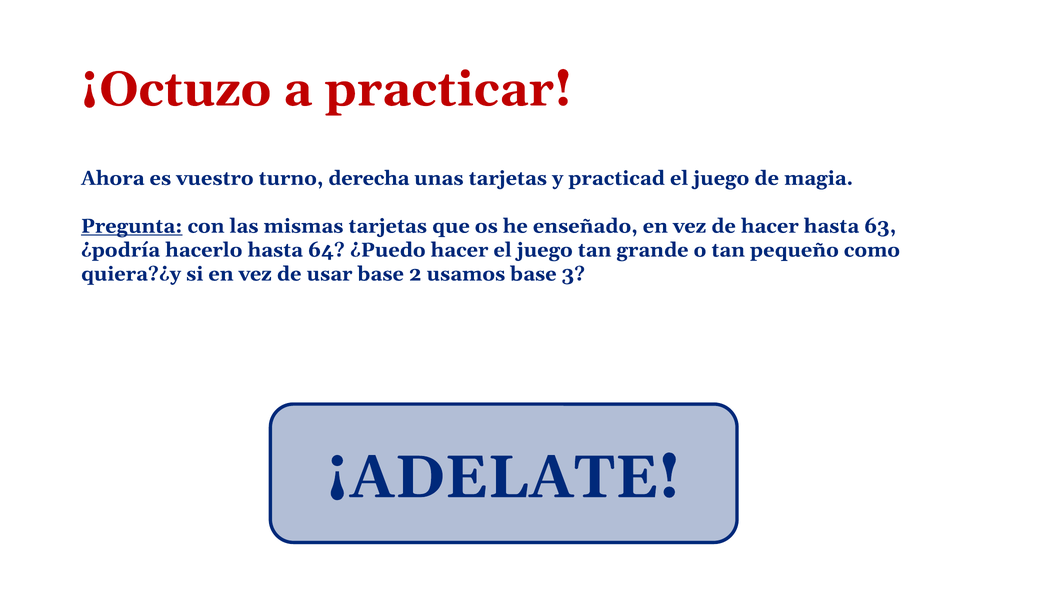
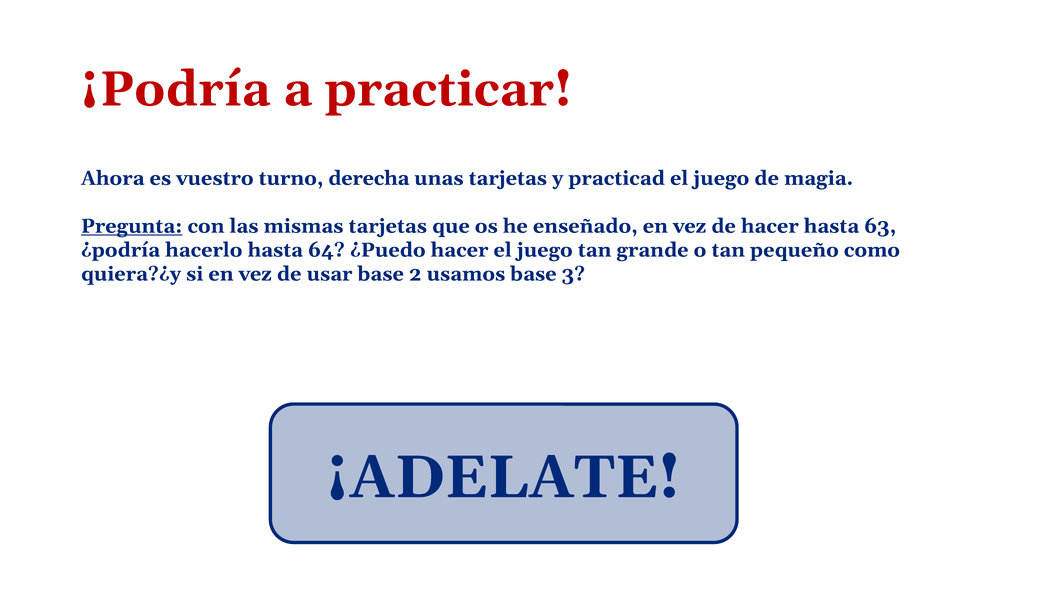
¡Octuzo: ¡Octuzo -> ¡Podría
